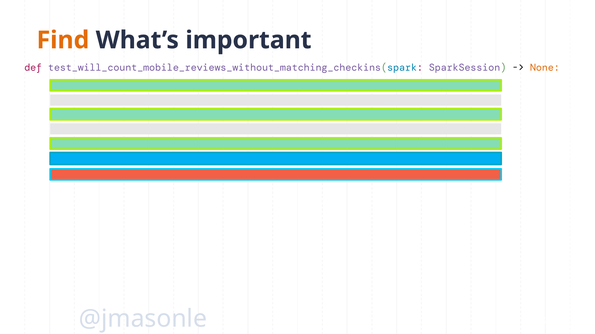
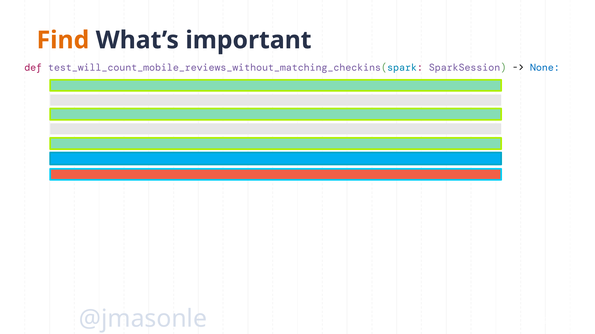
None colour: orange -> blue
